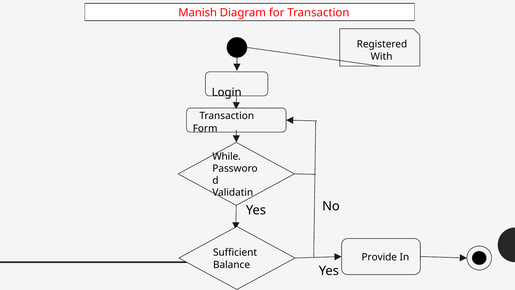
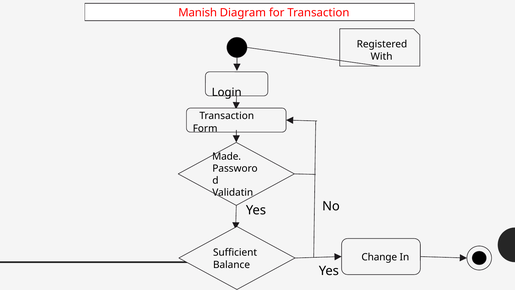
While: While -> Made
Provide: Provide -> Change
